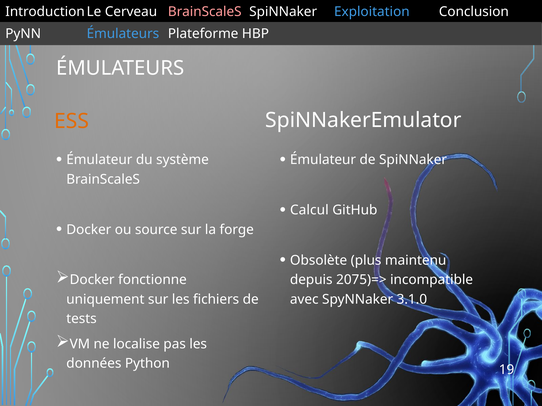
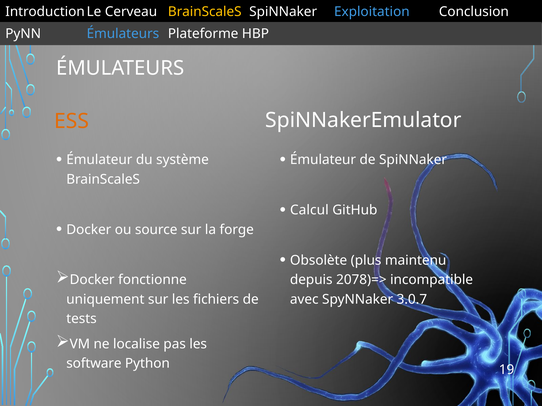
BrainScaleS at (205, 12) colour: pink -> yellow
2075)=>: 2075)=> -> 2078)=>
3.1.0: 3.1.0 -> 3.0.7
données: données -> software
